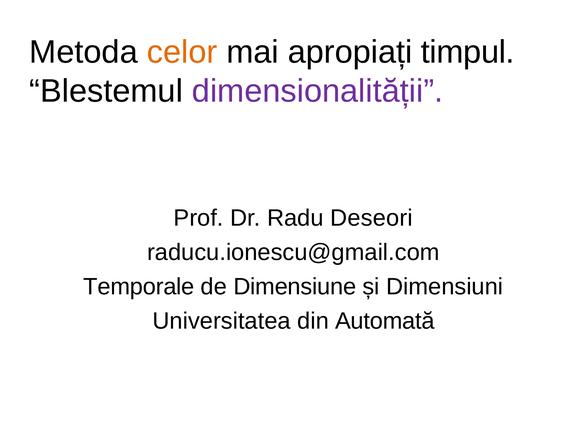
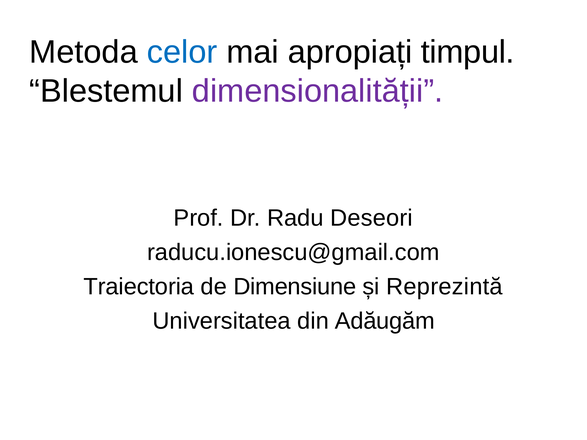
celor colour: orange -> blue
Temporale: Temporale -> Traiectoria
Dimensiuni: Dimensiuni -> Reprezintă
Automată: Automată -> Adăugăm
